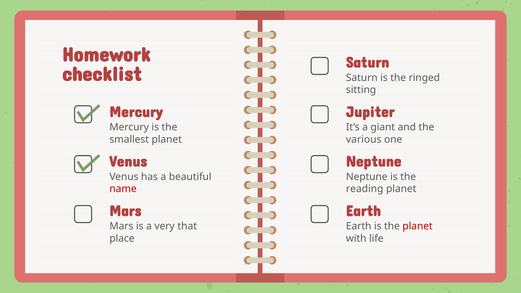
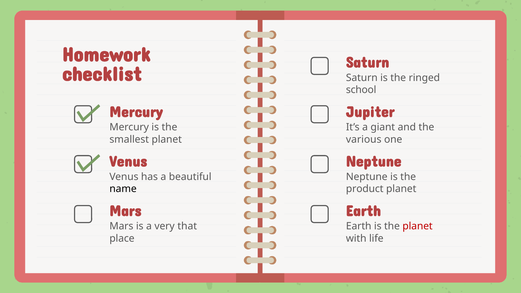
sitting: sitting -> school
reading: reading -> product
name colour: red -> black
